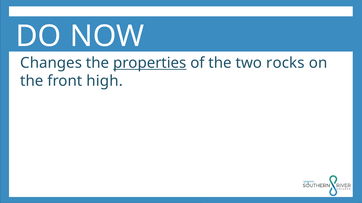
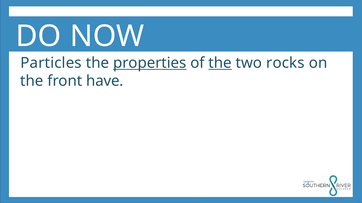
Changes: Changes -> Particles
the at (220, 63) underline: none -> present
high: high -> have
